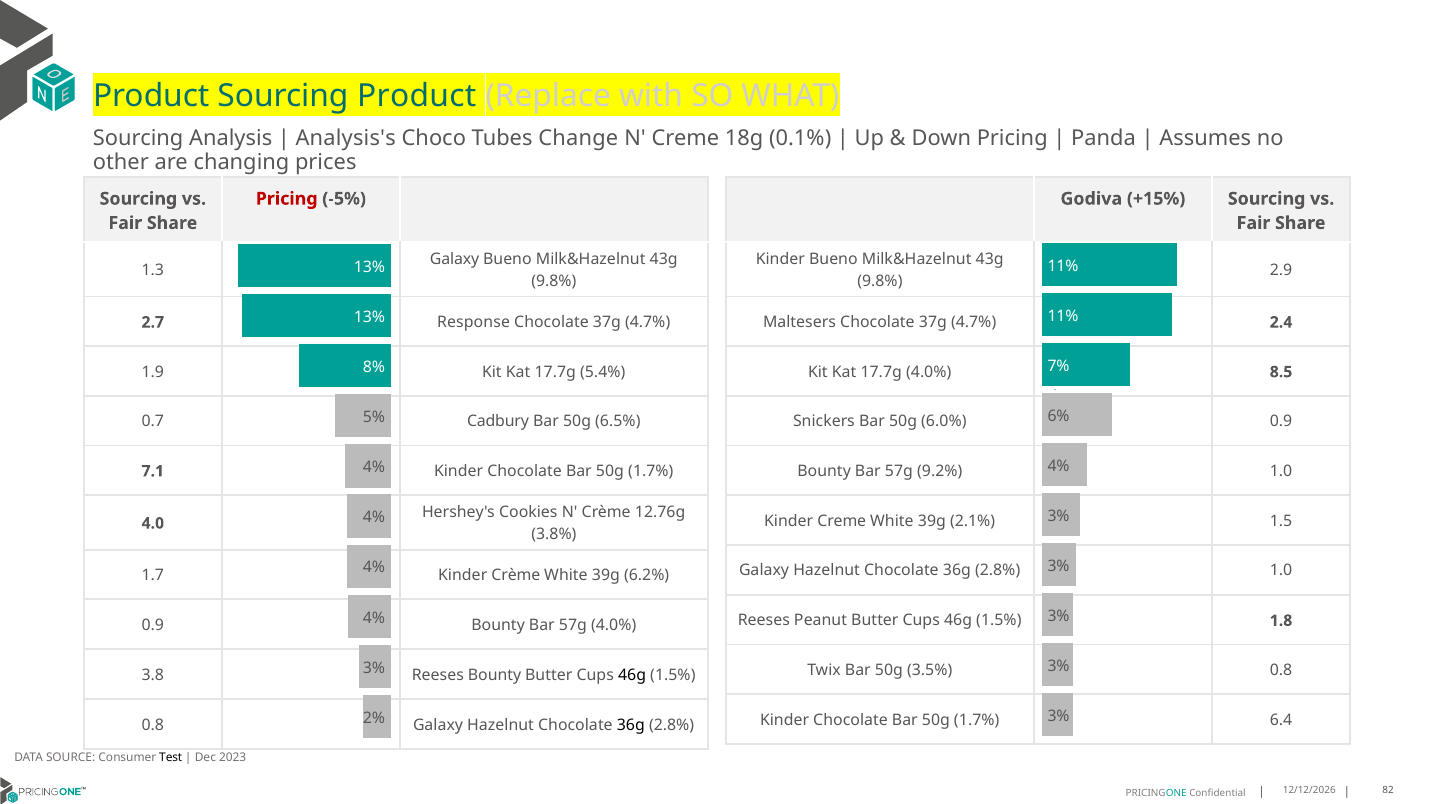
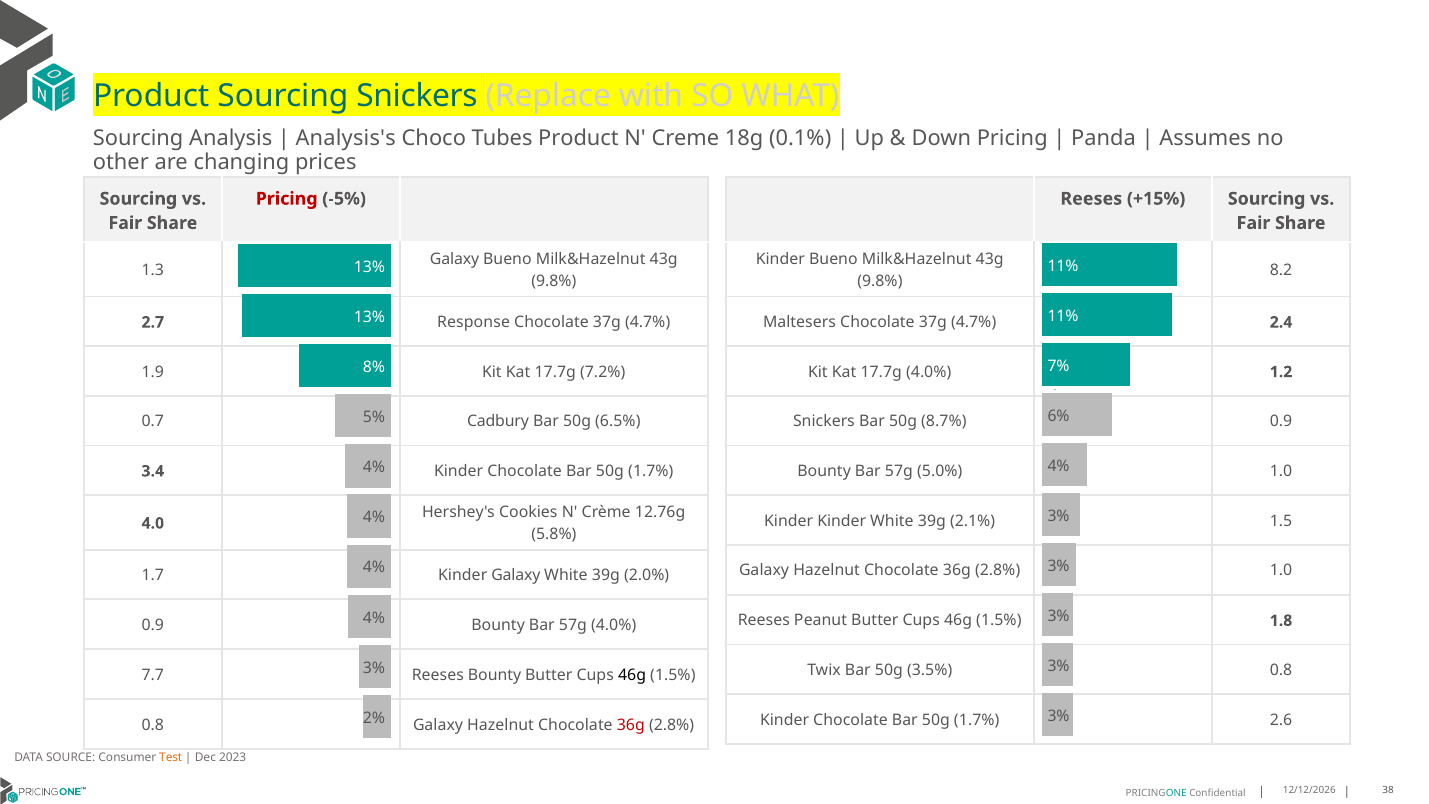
Sourcing Product: Product -> Snickers
Tubes Change: Change -> Product
Godiva at (1091, 199): Godiva -> Reeses
2.9: 2.9 -> 8.2
5.4%: 5.4% -> 7.2%
8.5: 8.5 -> 1.2
6.0%: 6.0% -> 8.7%
9.2%: 9.2% -> 5.0%
7.1: 7.1 -> 3.4
Kinder Creme: Creme -> Kinder
3.8%: 3.8% -> 5.8%
Kinder Crème: Crème -> Galaxy
6.2%: 6.2% -> 2.0%
3.8: 3.8 -> 7.7
6.4: 6.4 -> 2.6
36g at (631, 725) colour: black -> red
Test colour: black -> orange
82: 82 -> 38
